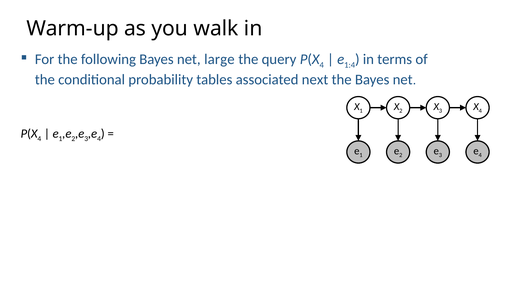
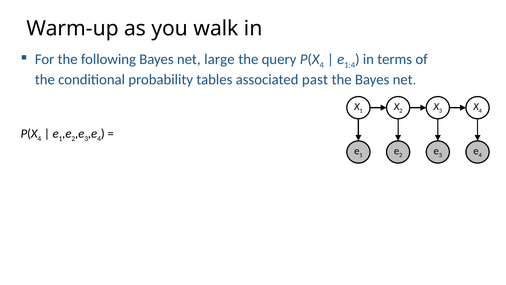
next: next -> past
